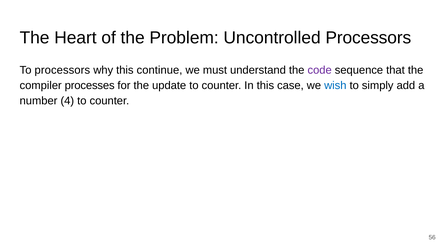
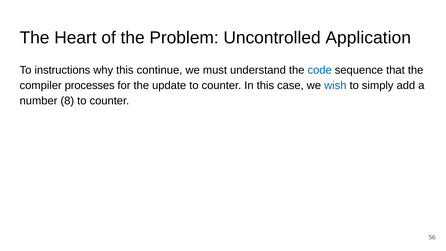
Uncontrolled Processors: Processors -> Application
To processors: processors -> instructions
code colour: purple -> blue
4: 4 -> 8
